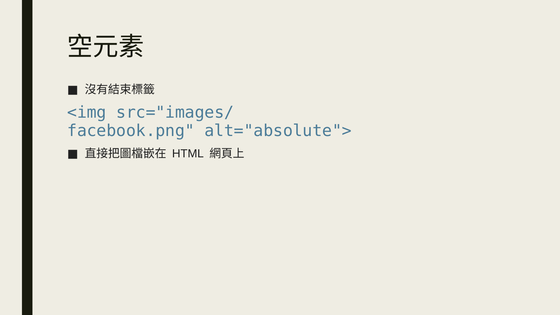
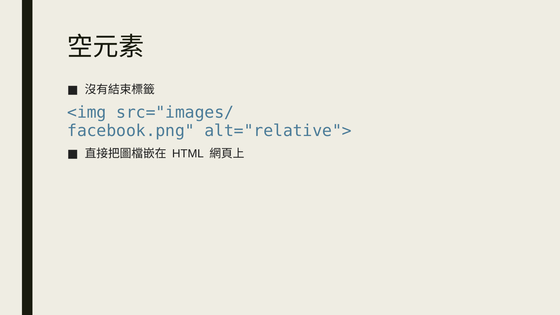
alt="absolute">: alt="absolute"> -> alt="relative">
